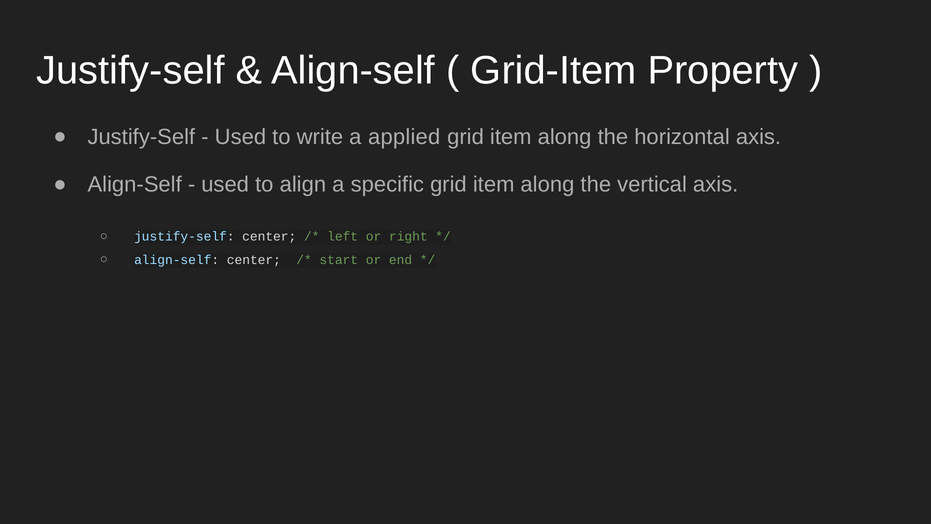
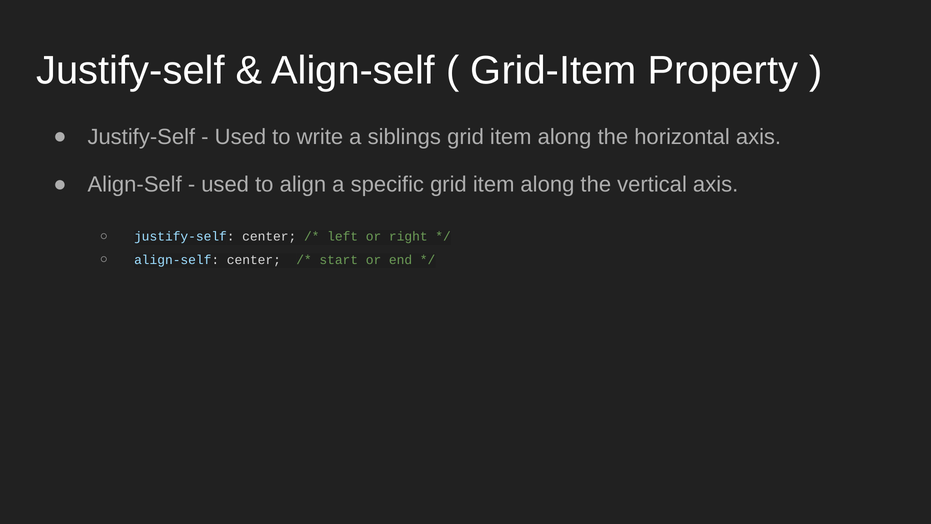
applied: applied -> siblings
